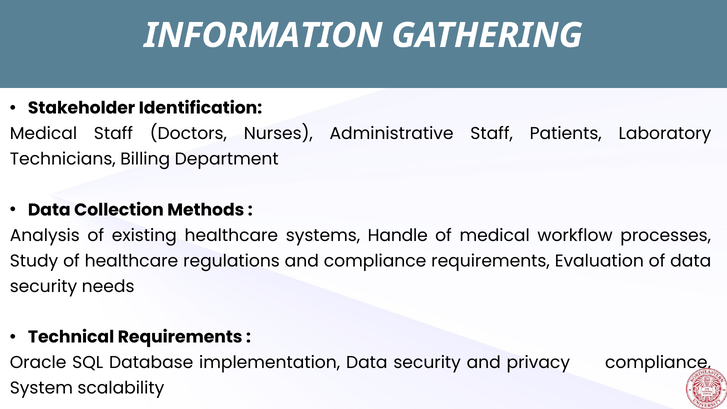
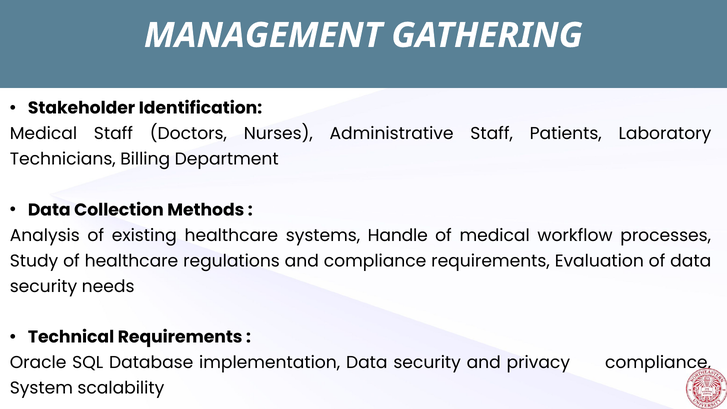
INFORMATION: INFORMATION -> MANAGEMENT
